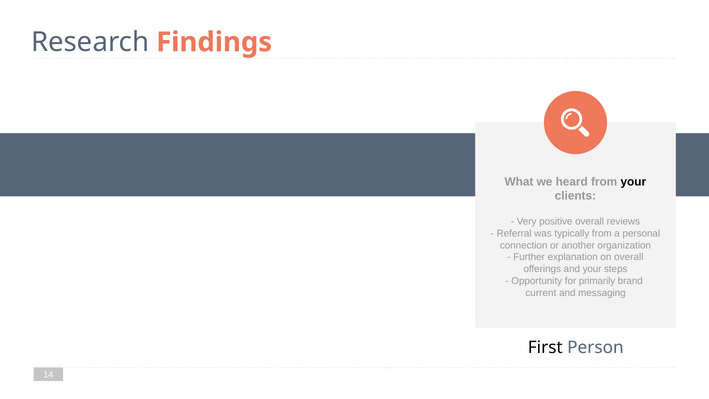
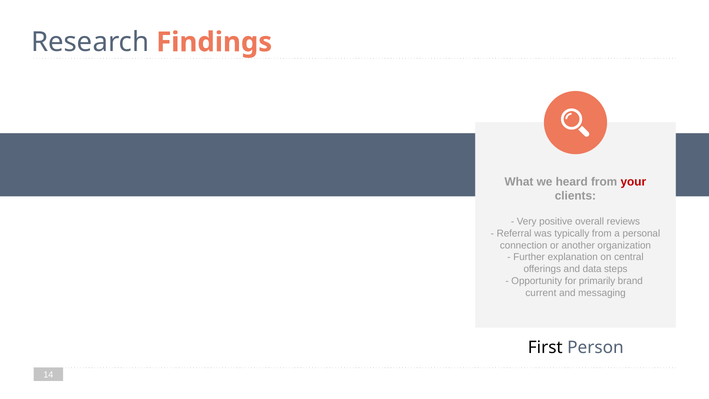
your at (633, 182) colour: black -> red
on overall: overall -> central
and your: your -> data
